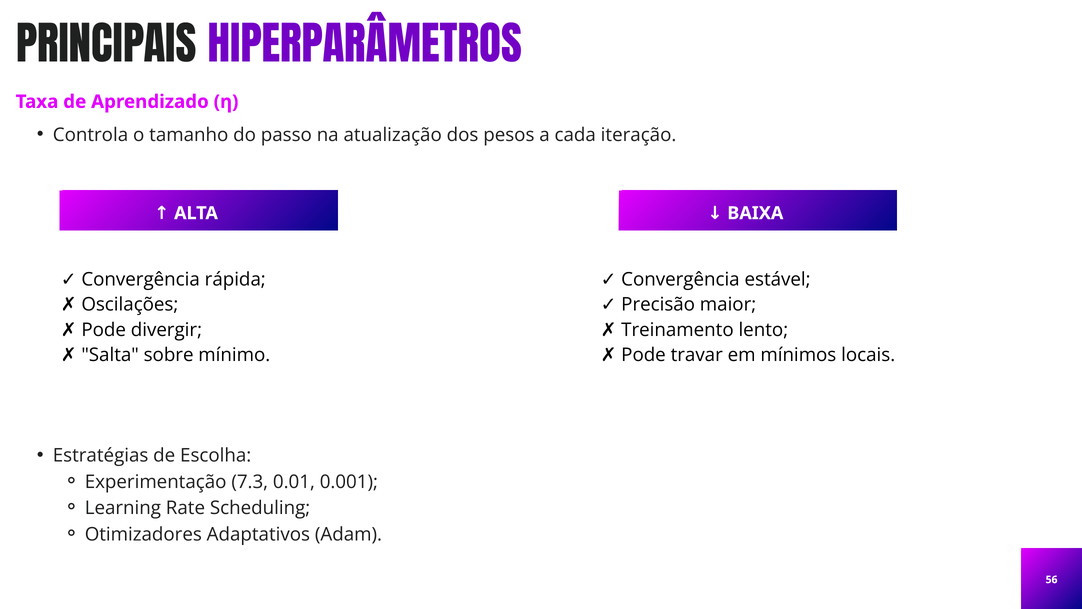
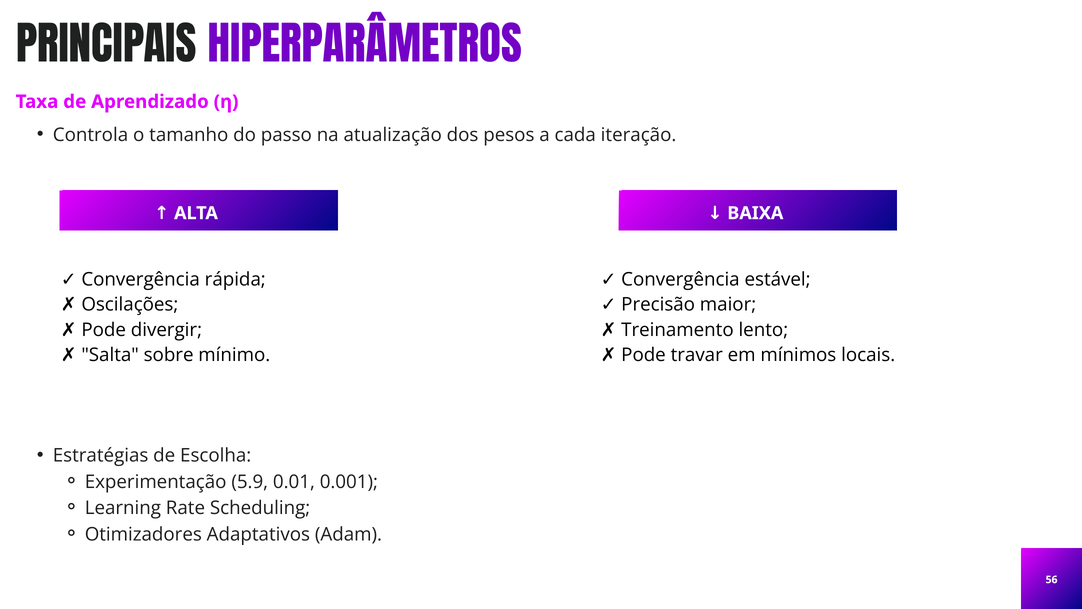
7.3: 7.3 -> 5.9
